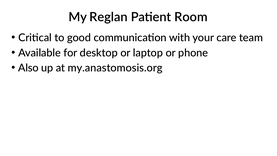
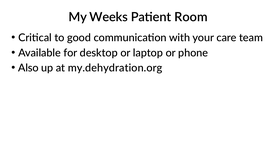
Reglan: Reglan -> Weeks
my.anastomosis.org: my.anastomosis.org -> my.dehydration.org
